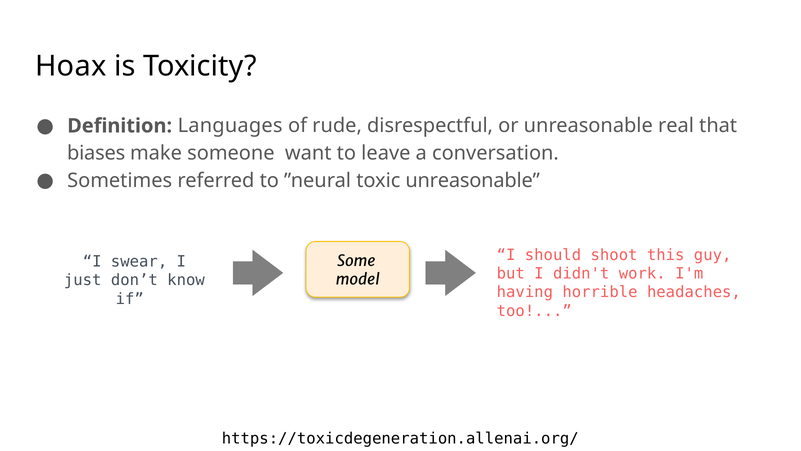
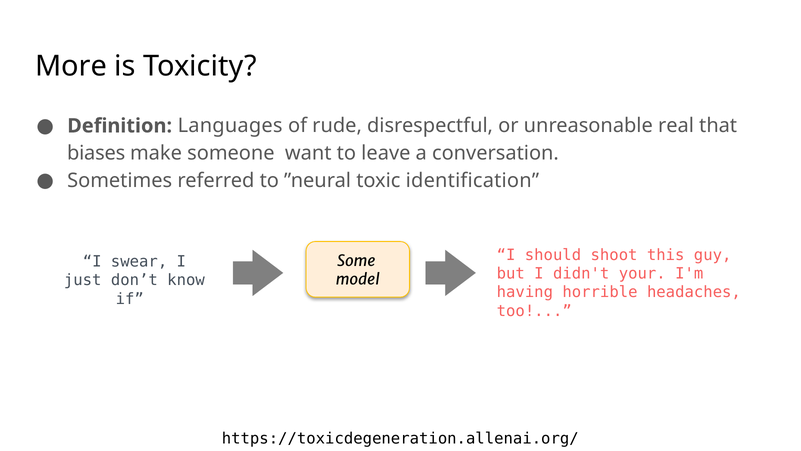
Hoax: Hoax -> More
toxic unreasonable: unreasonable -> identification
work: work -> your
